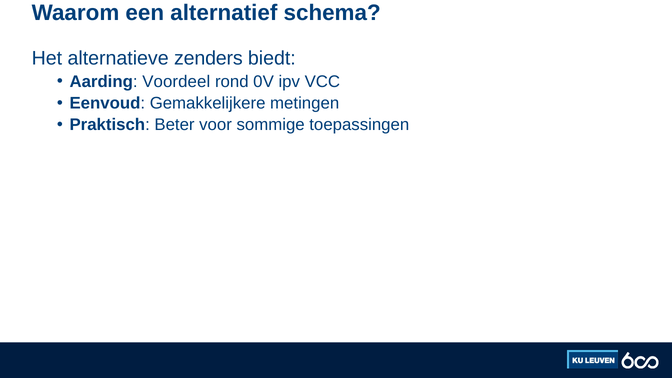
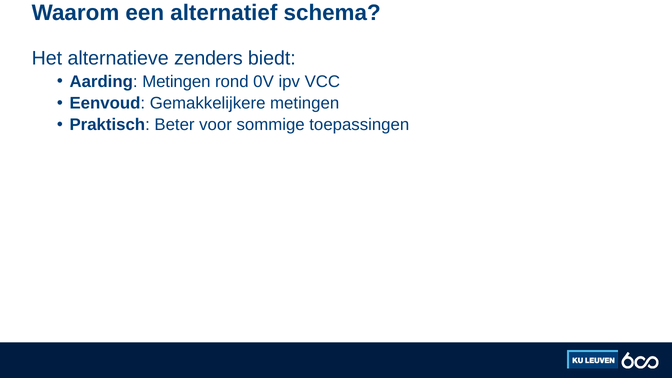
Aarding Voordeel: Voordeel -> Metingen
